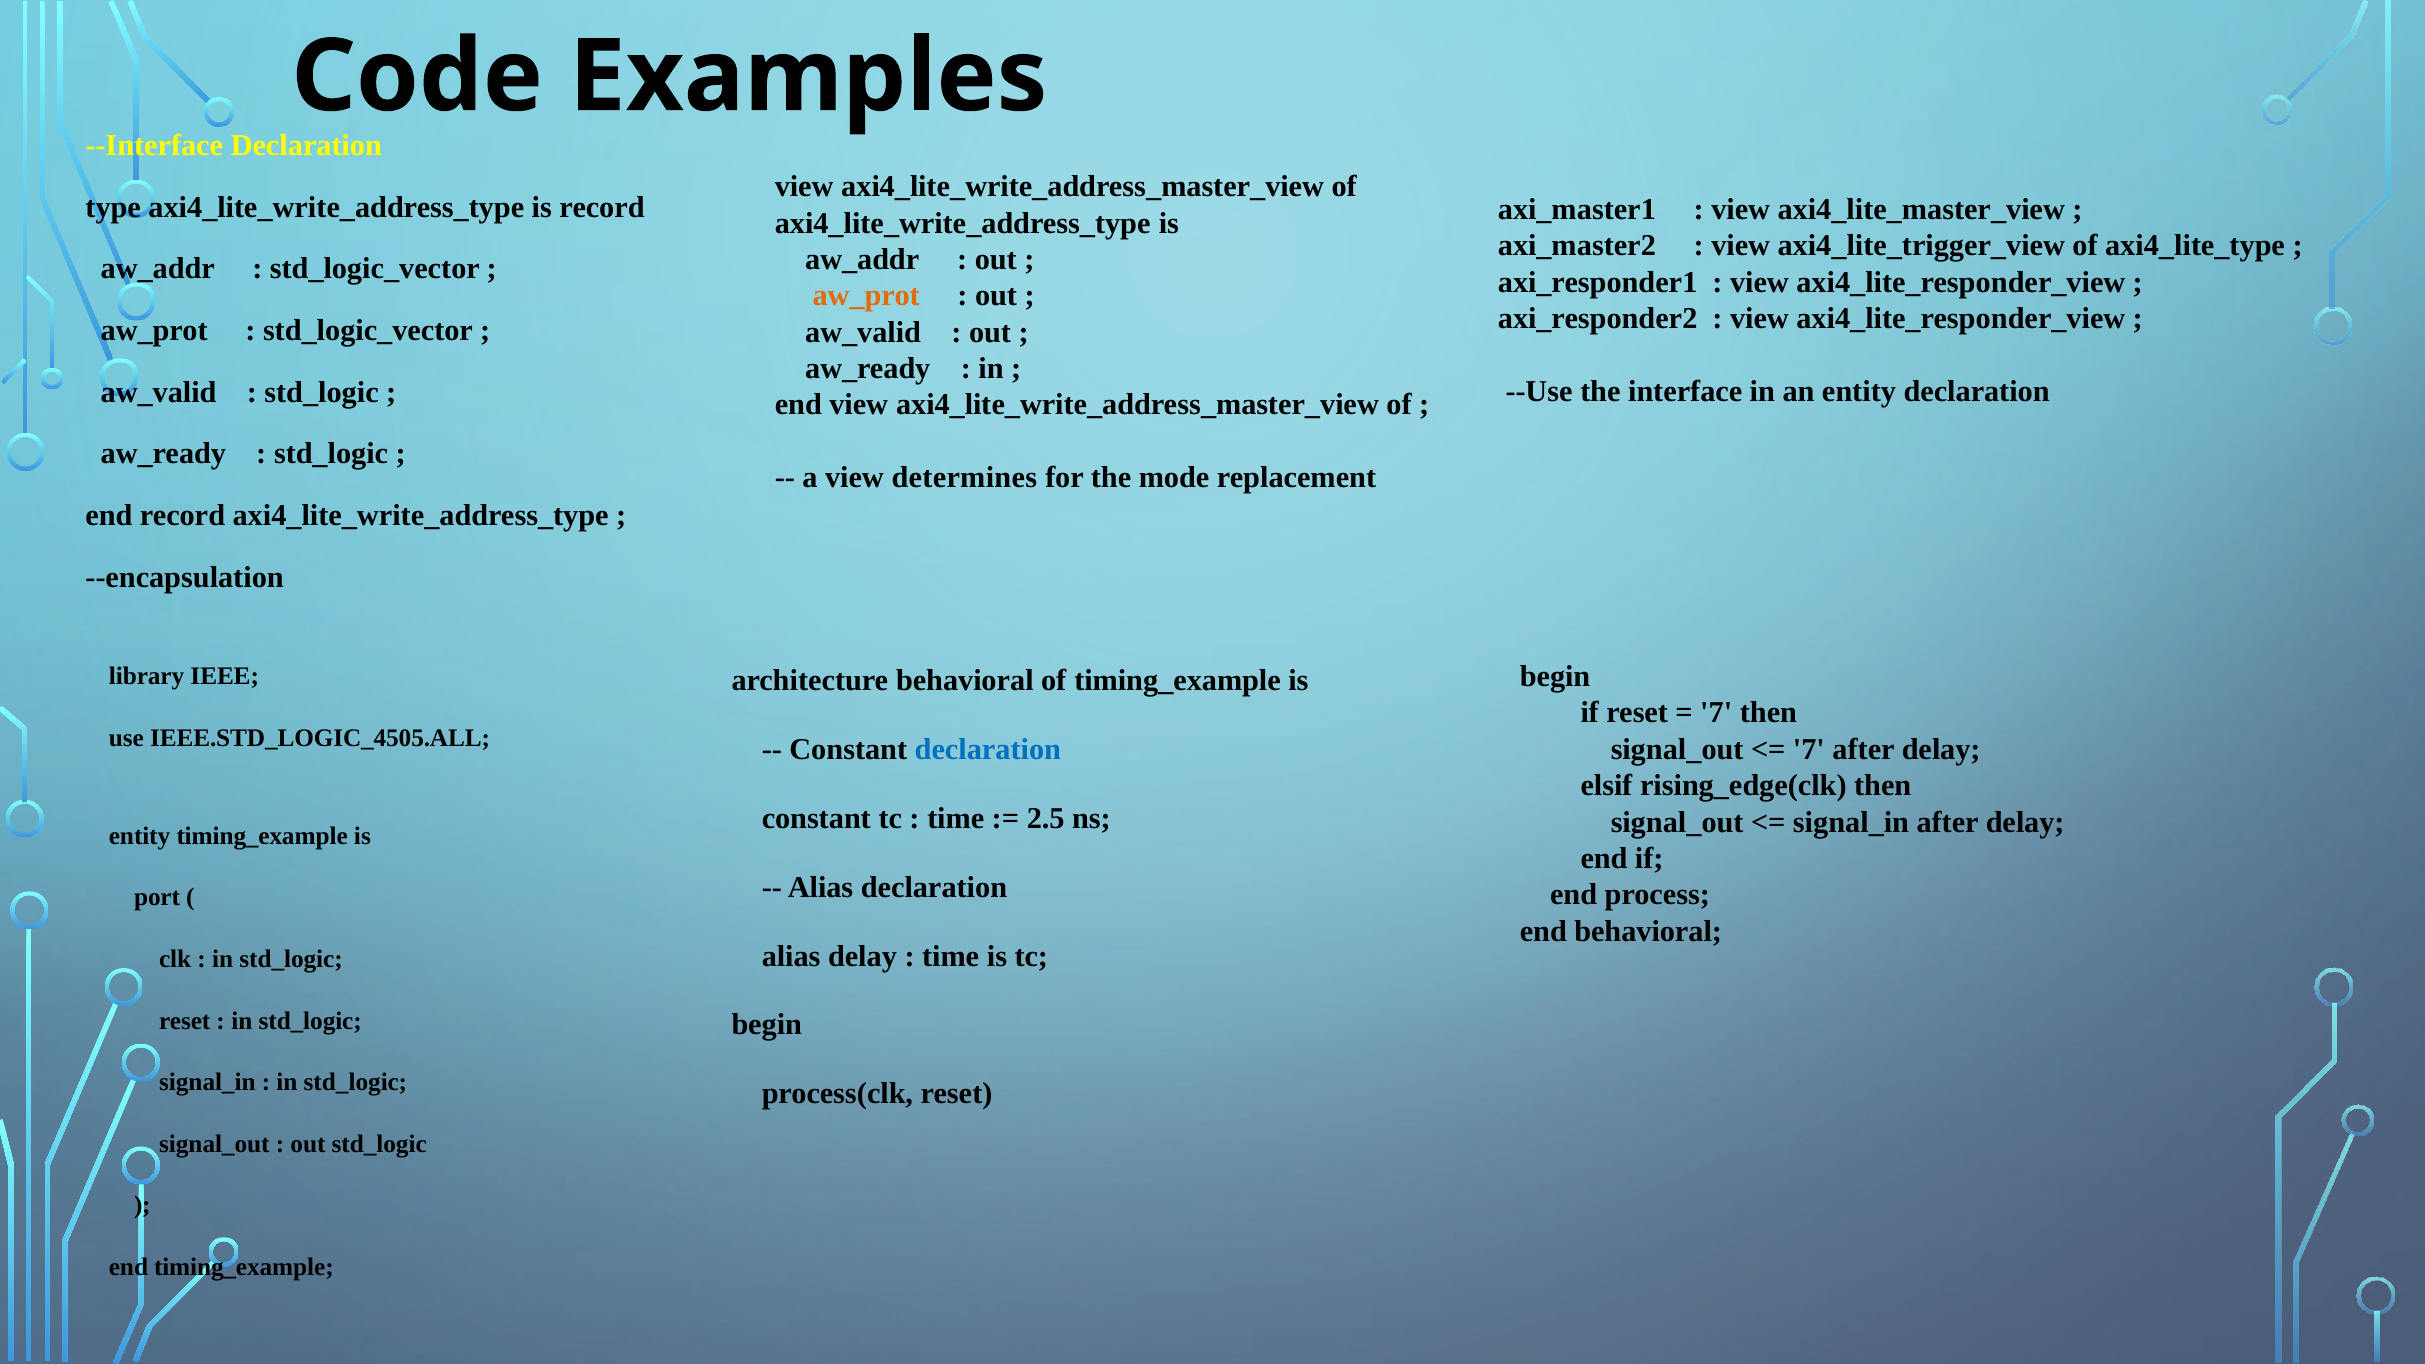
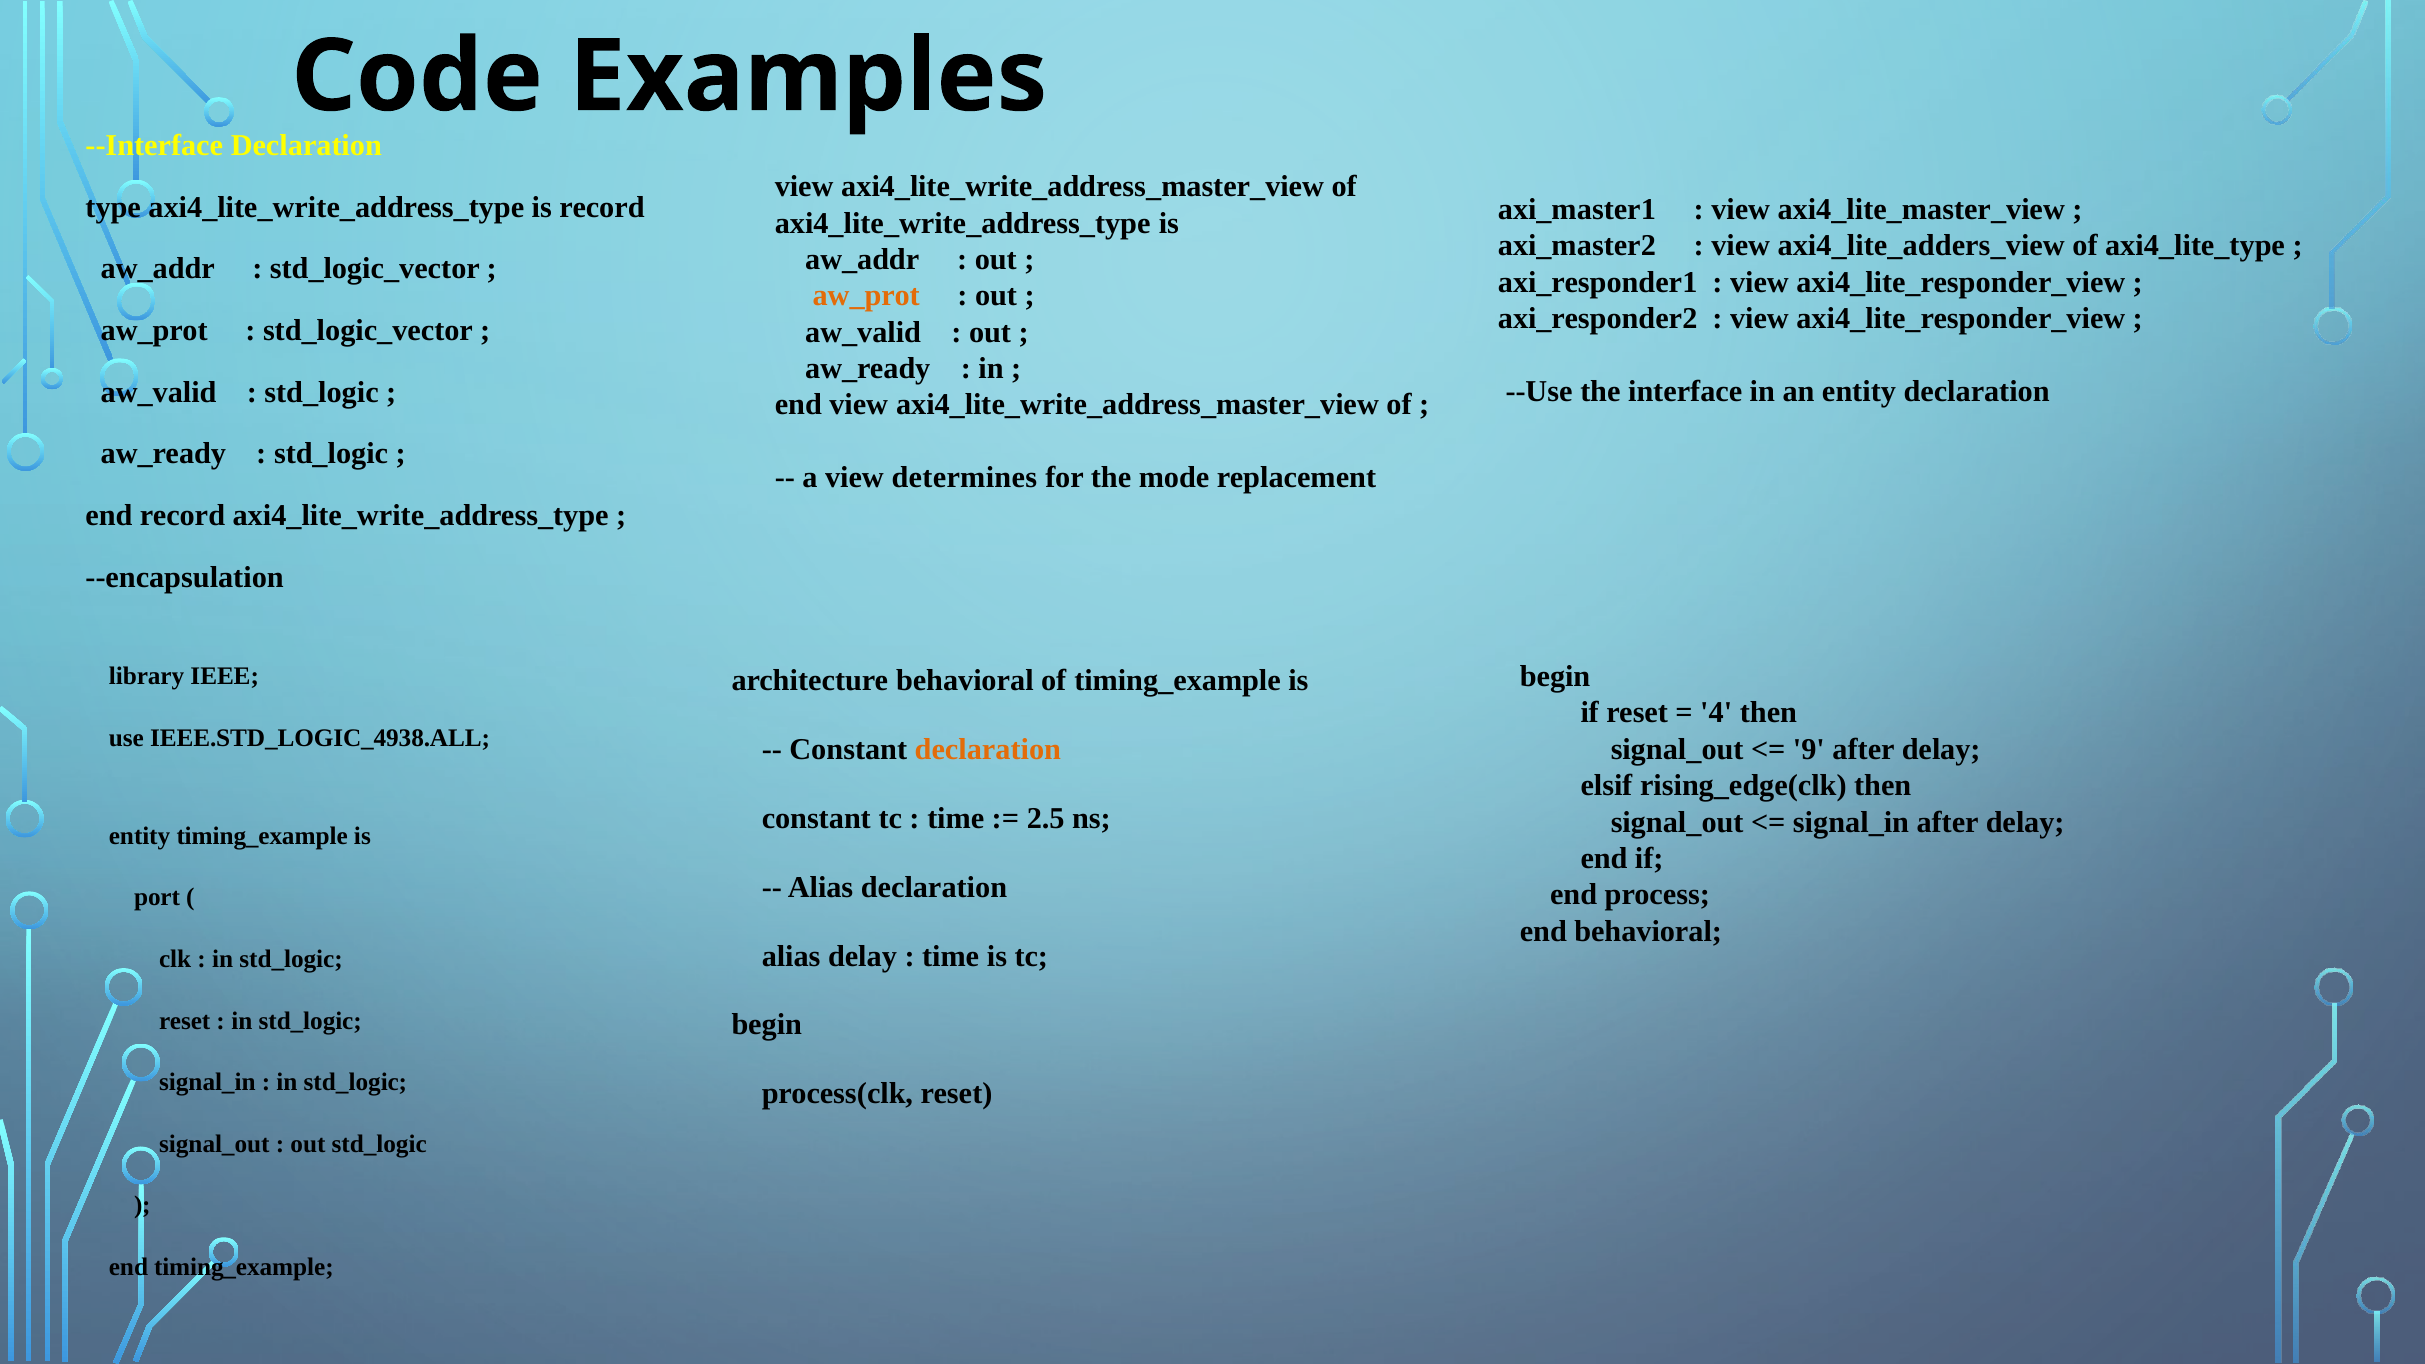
axi4_lite_trigger_view: axi4_lite_trigger_view -> axi4_lite_adders_view
7 at (1716, 713): 7 -> 4
IEEE.STD_LOGIC_4505.ALL: IEEE.STD_LOGIC_4505.ALL -> IEEE.STD_LOGIC_4938.ALL
7 at (1809, 749): 7 -> 9
declaration at (988, 750) colour: blue -> orange
